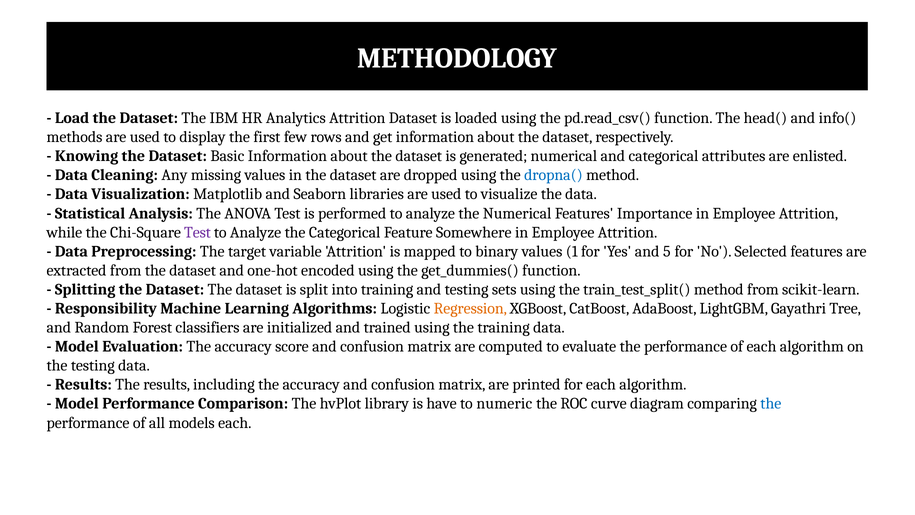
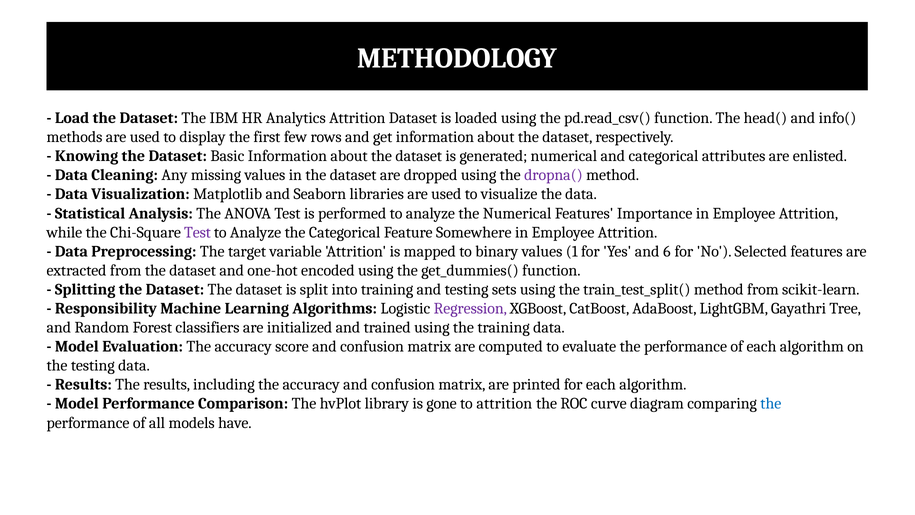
dropna( colour: blue -> purple
5: 5 -> 6
Regression colour: orange -> purple
have: have -> gone
to numeric: numeric -> attrition
models each: each -> have
